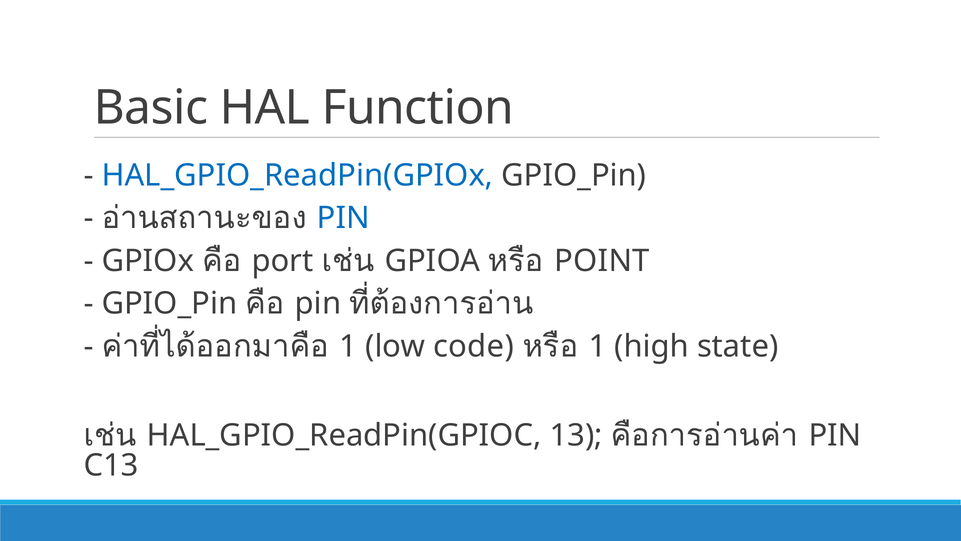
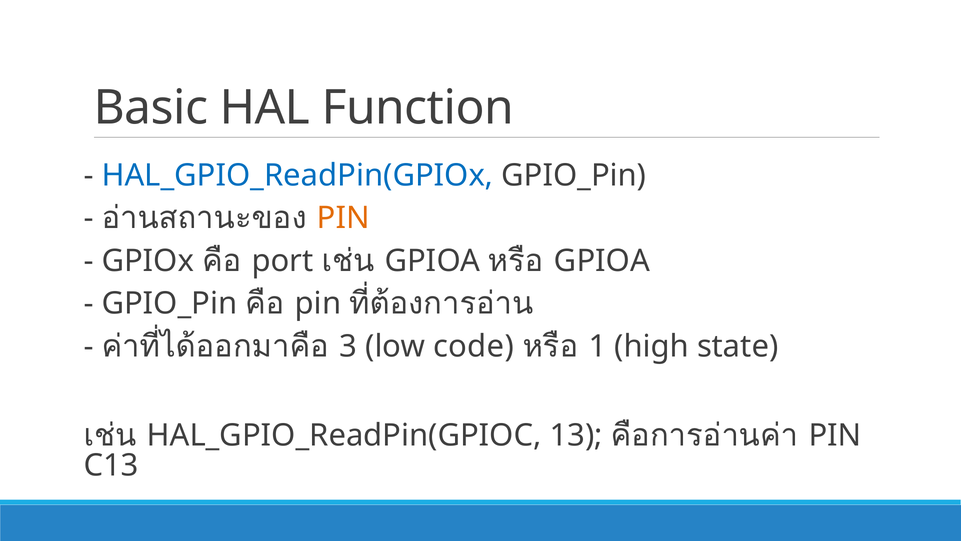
PIN at (343, 218) colour: blue -> orange
POINT at (602, 261): POINT -> GPIOA
1 at (348, 346): 1 -> 3
